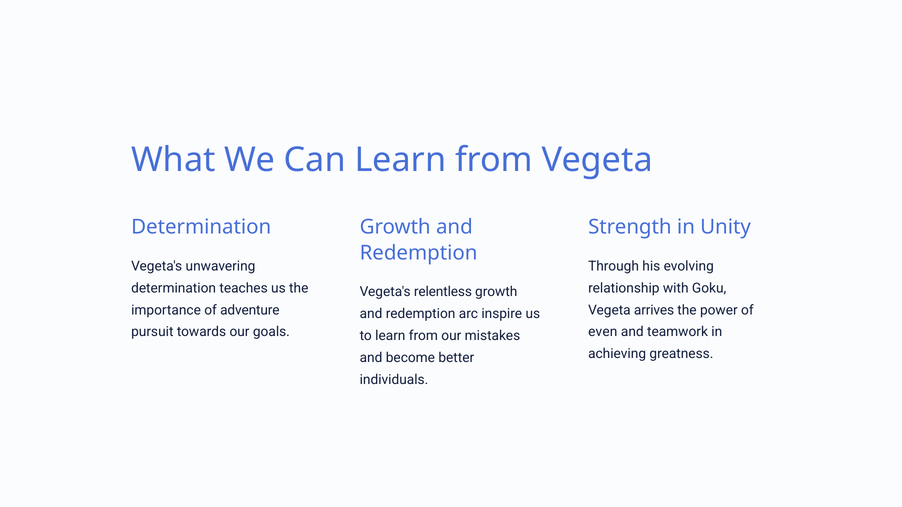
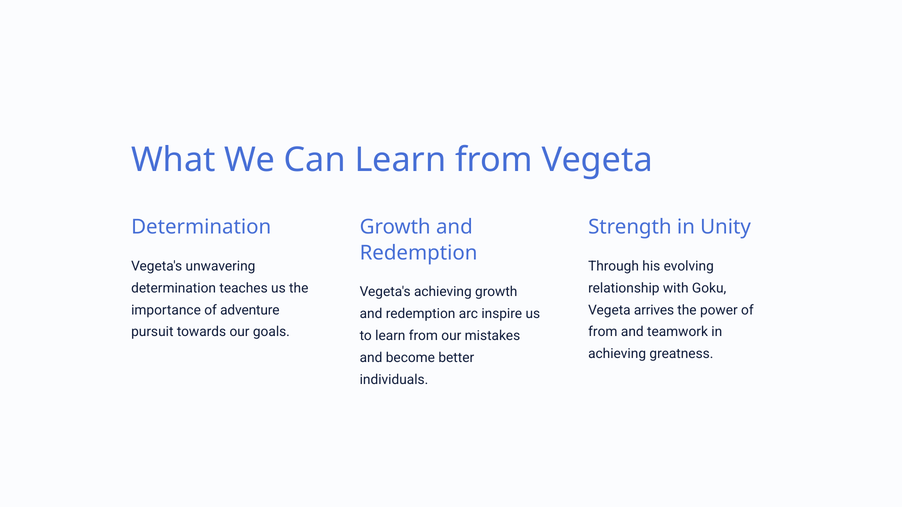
Vegeta's relentless: relentless -> achieving
even at (603, 332): even -> from
